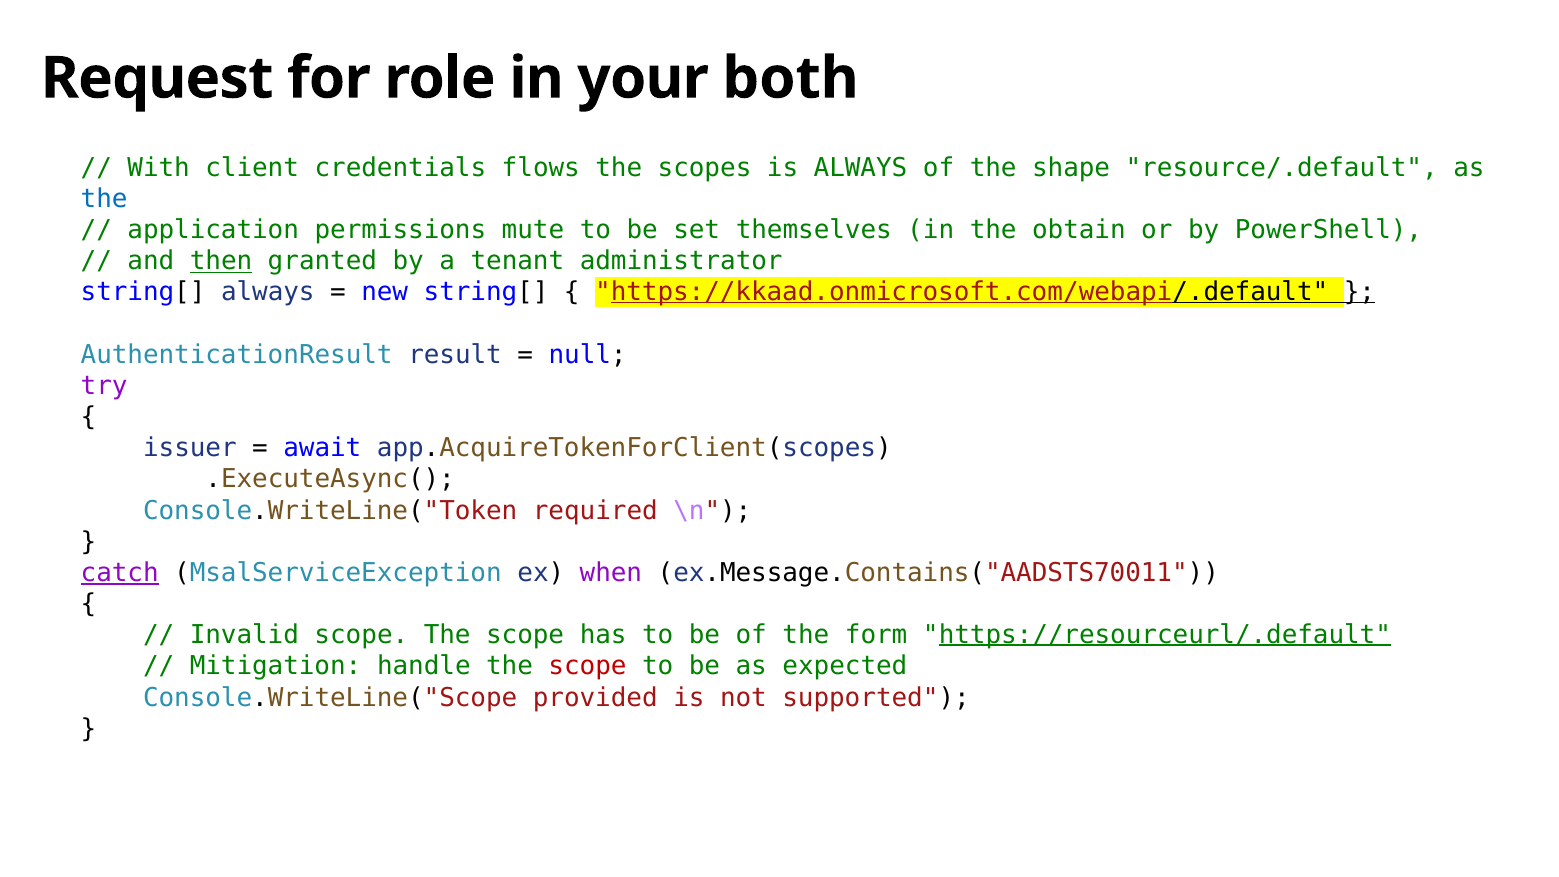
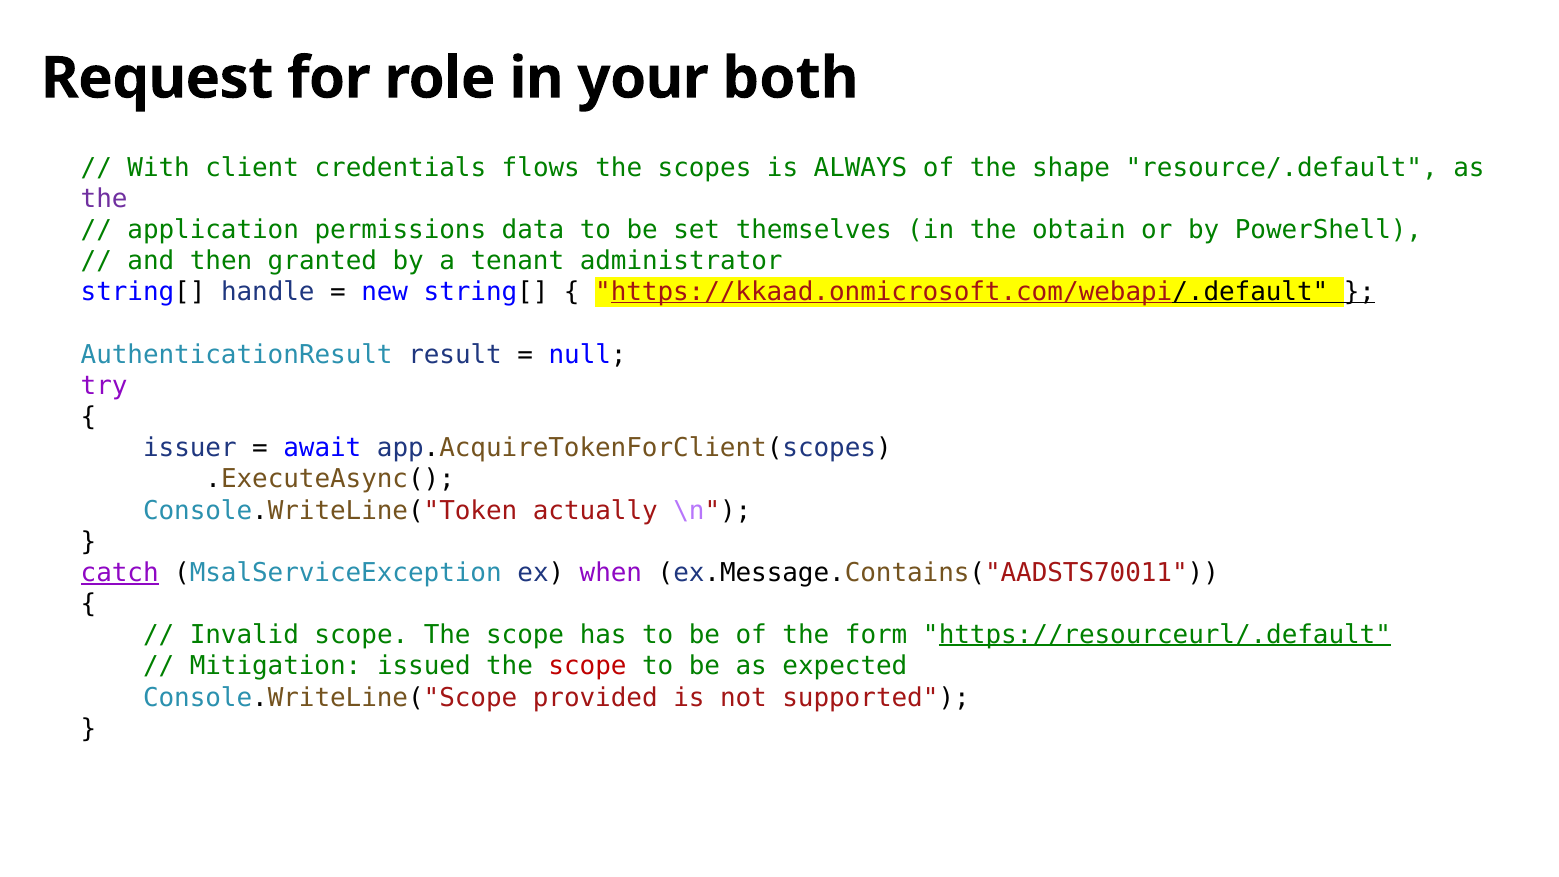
the at (104, 199) colour: blue -> purple
mute: mute -> data
then underline: present -> none
string[ always: always -> handle
required: required -> actually
handle: handle -> issued
